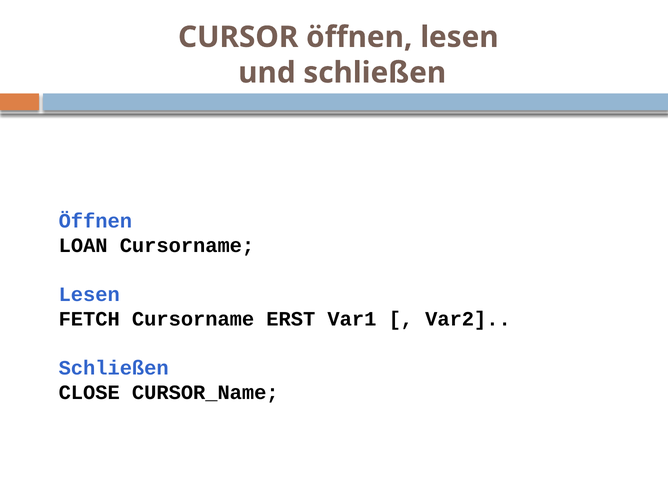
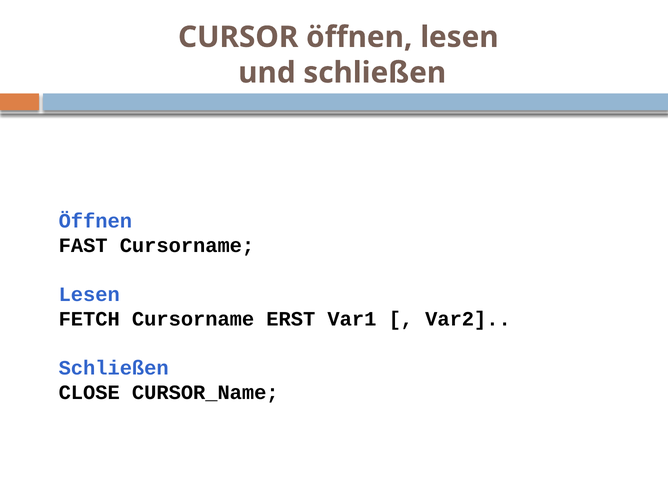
LOAN: LOAN -> FAST
